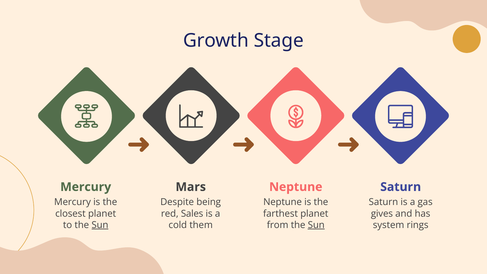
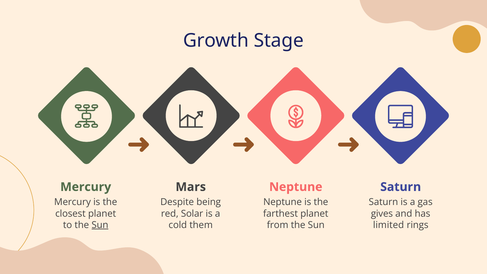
Sales: Sales -> Solar
Sun at (316, 225) underline: present -> none
system: system -> limited
